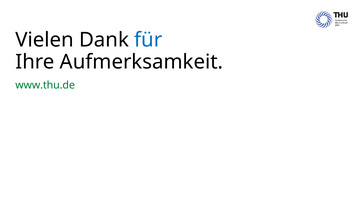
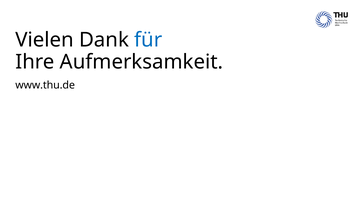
www.thu.de colour: green -> black
